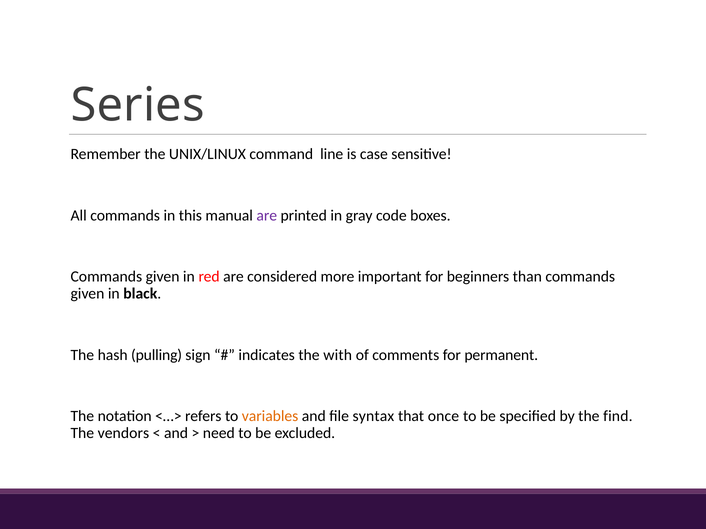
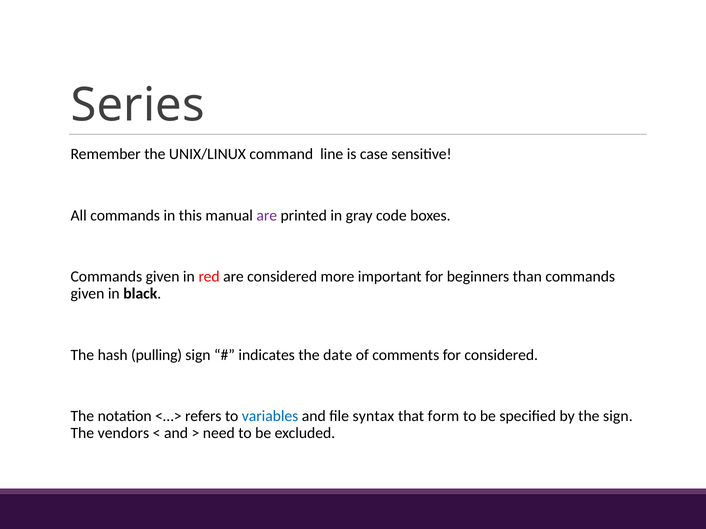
with: with -> date
for permanent: permanent -> considered
variables colour: orange -> blue
once: once -> form
the find: find -> sign
